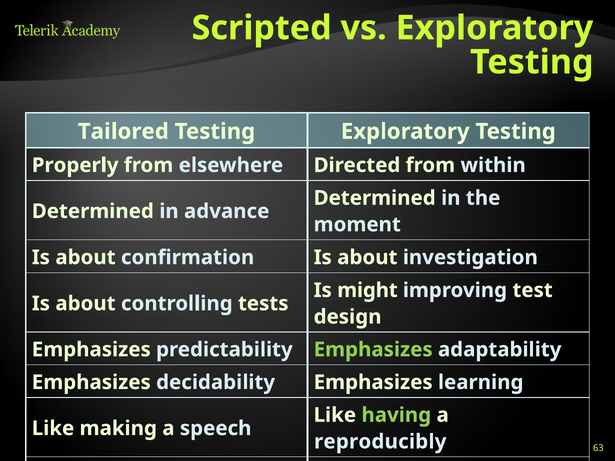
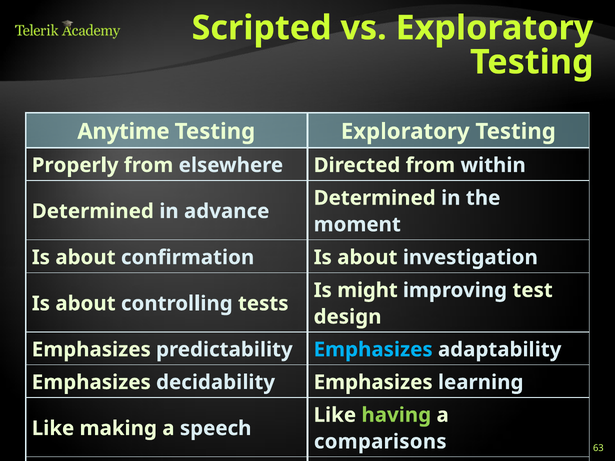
Tailored: Tailored -> Anytime
Emphasizes at (373, 350) colour: light green -> light blue
reproducibly: reproducibly -> comparisons
